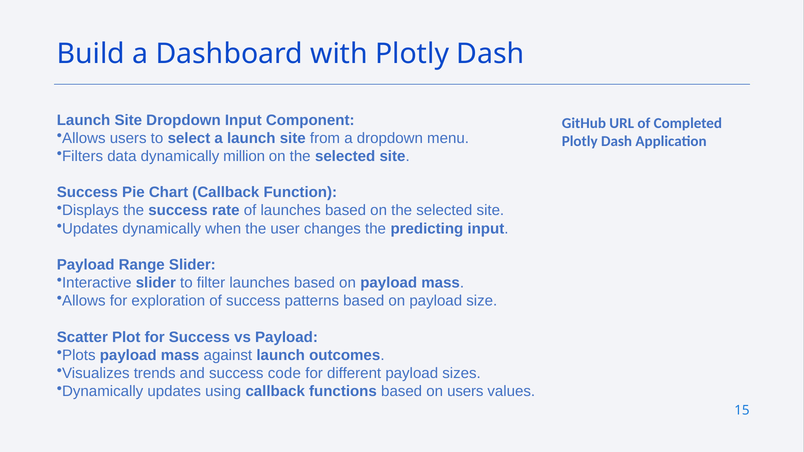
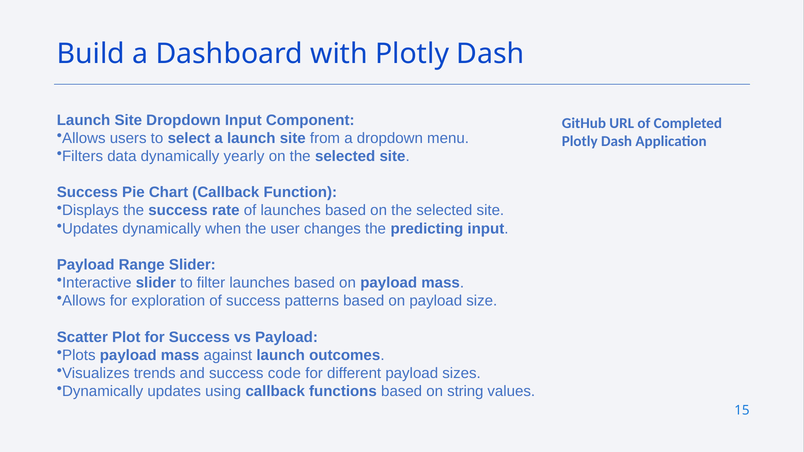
million: million -> yearly
on users: users -> string
